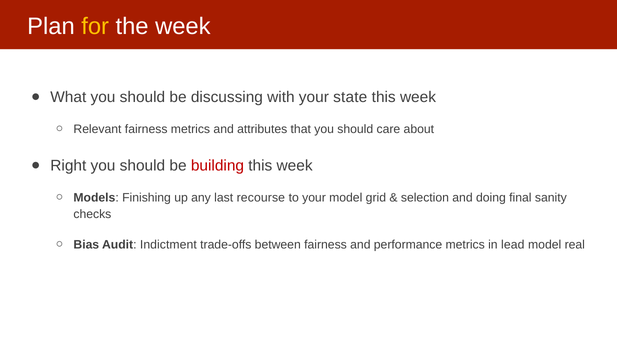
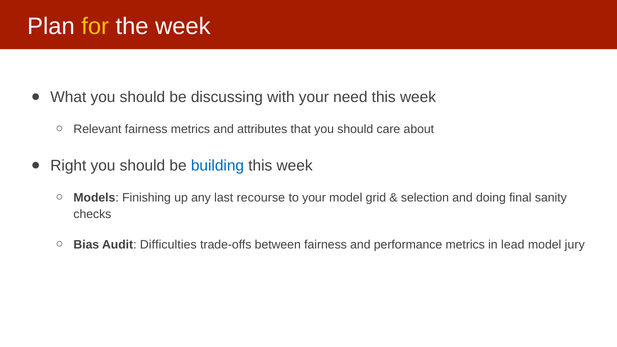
state: state -> need
building colour: red -> blue
Indictment: Indictment -> Difficulties
real: real -> jury
